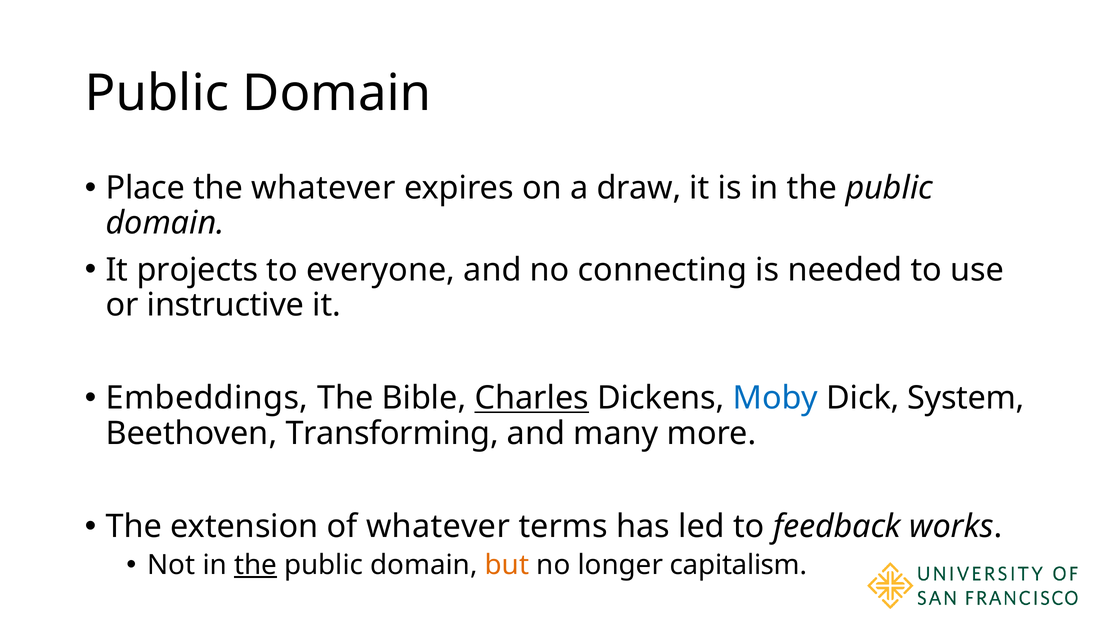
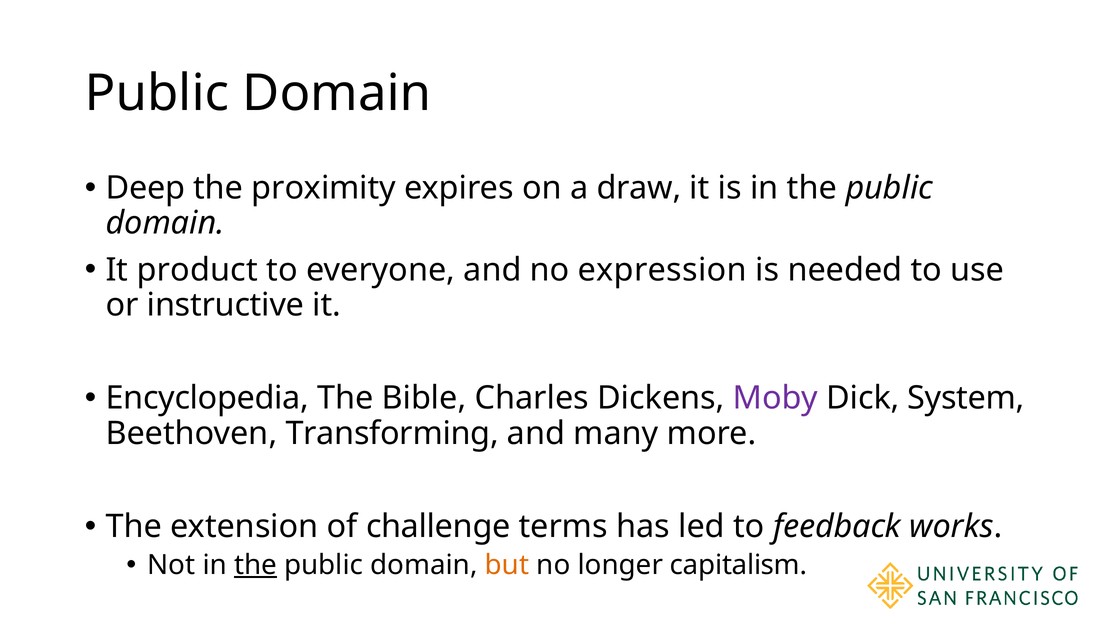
Place: Place -> Deep
the whatever: whatever -> proximity
projects: projects -> product
connecting: connecting -> expression
Embeddings: Embeddings -> Encyclopedia
Charles underline: present -> none
Moby colour: blue -> purple
of whatever: whatever -> challenge
